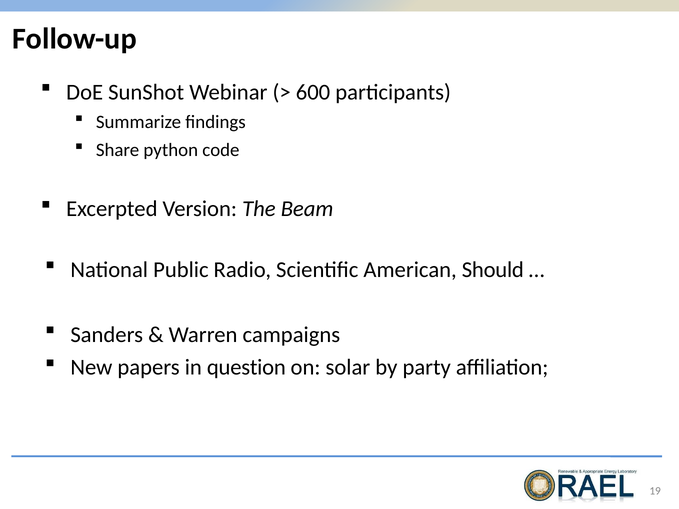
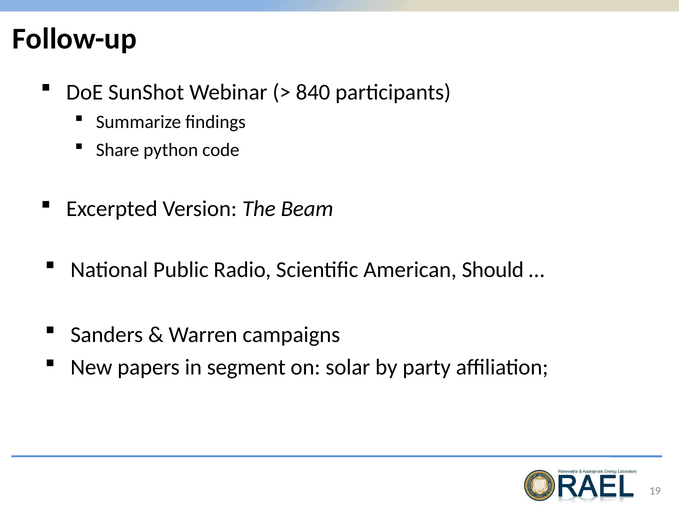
600: 600 -> 840
question: question -> segment
